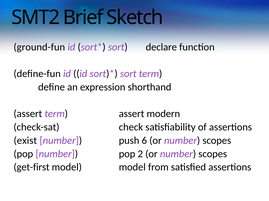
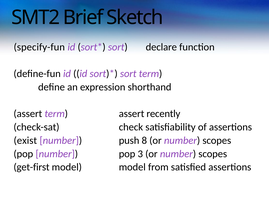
ground-fun: ground-fun -> specify-fun
modern: modern -> recently
6: 6 -> 8
2: 2 -> 3
